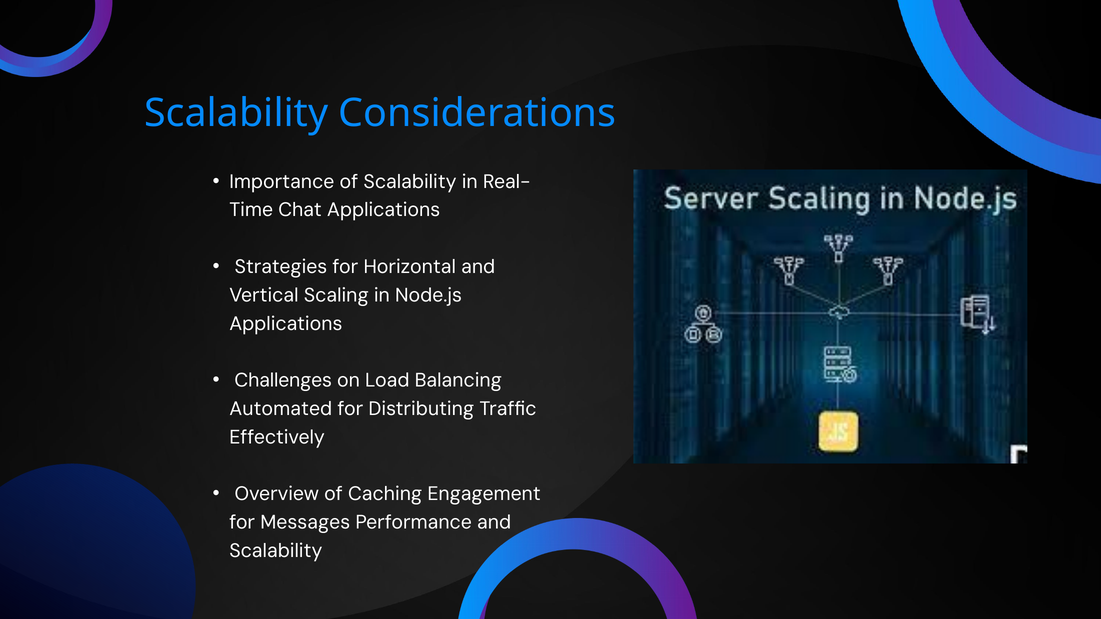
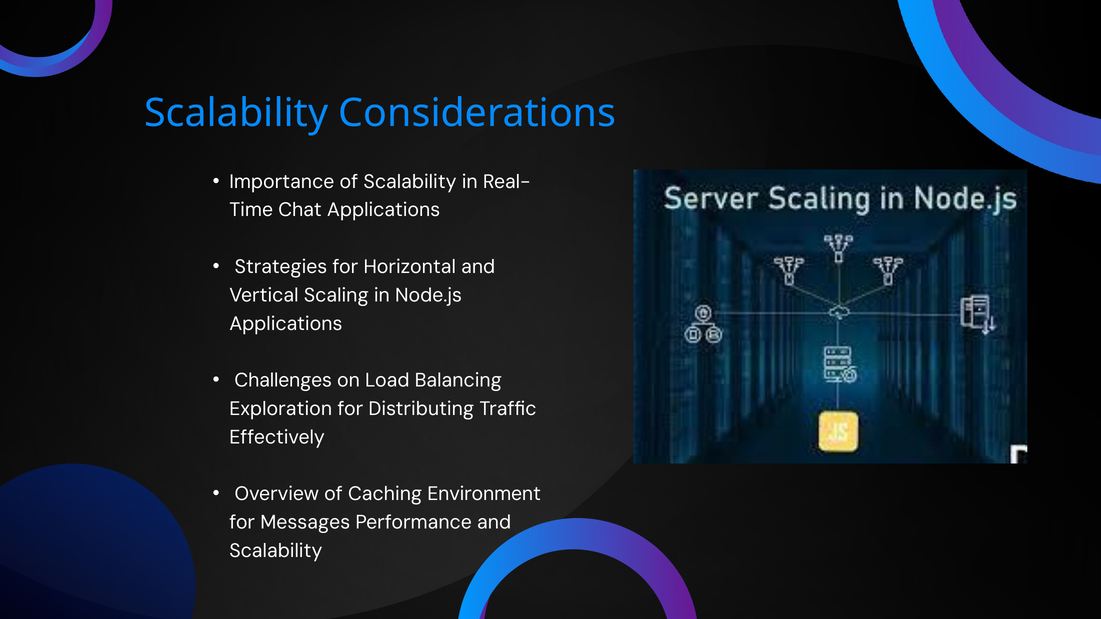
Automated: Automated -> Exploration
Engagement: Engagement -> Environment
